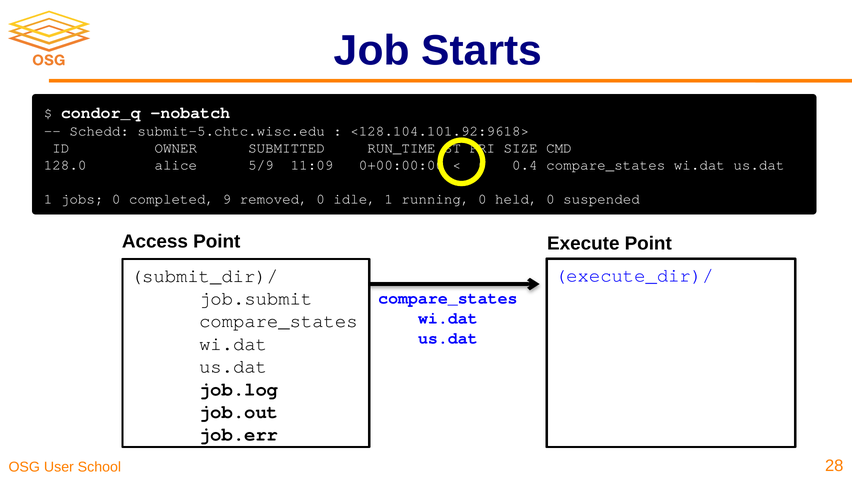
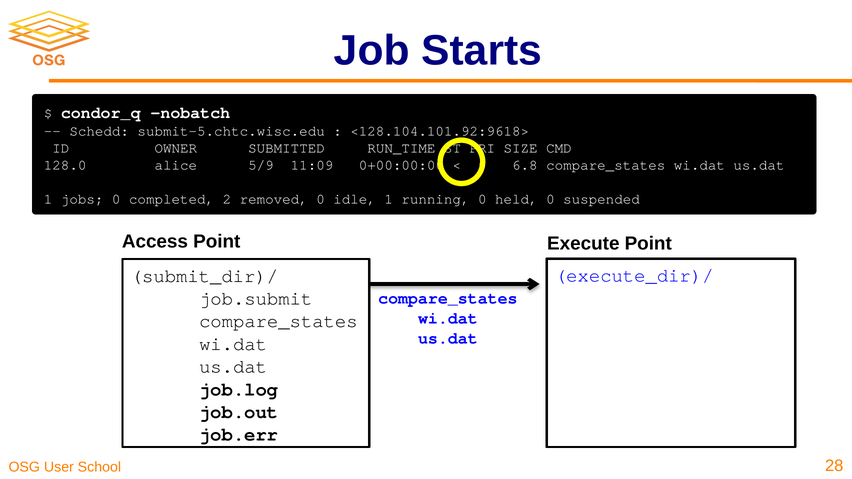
0.4: 0.4 -> 6.8
9: 9 -> 2
